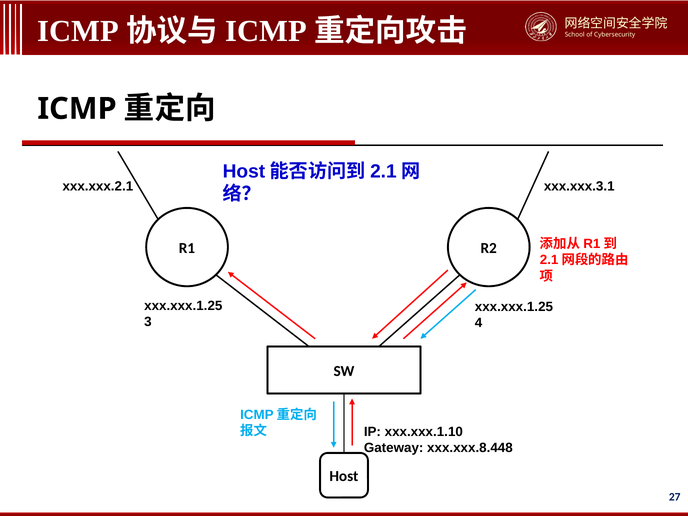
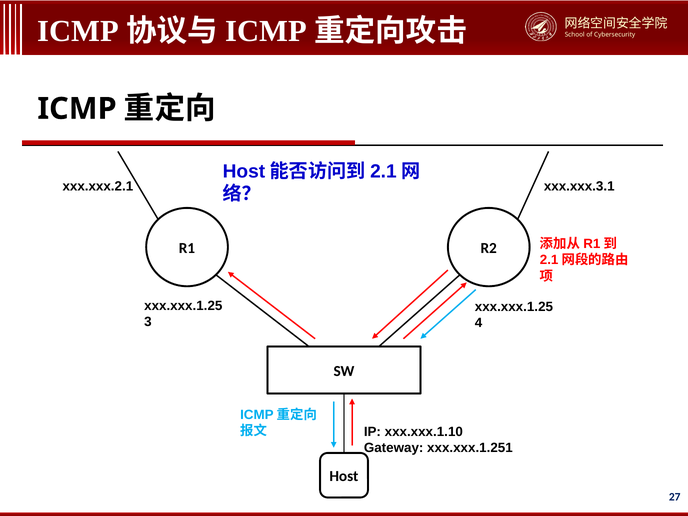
xxx.xxx.8.448: xxx.xxx.8.448 -> xxx.xxx.1.251
